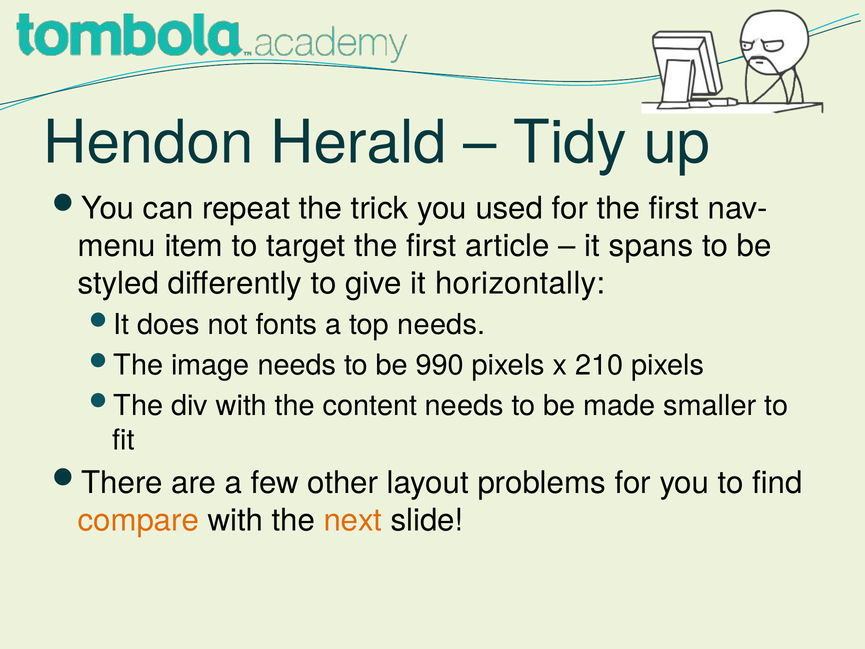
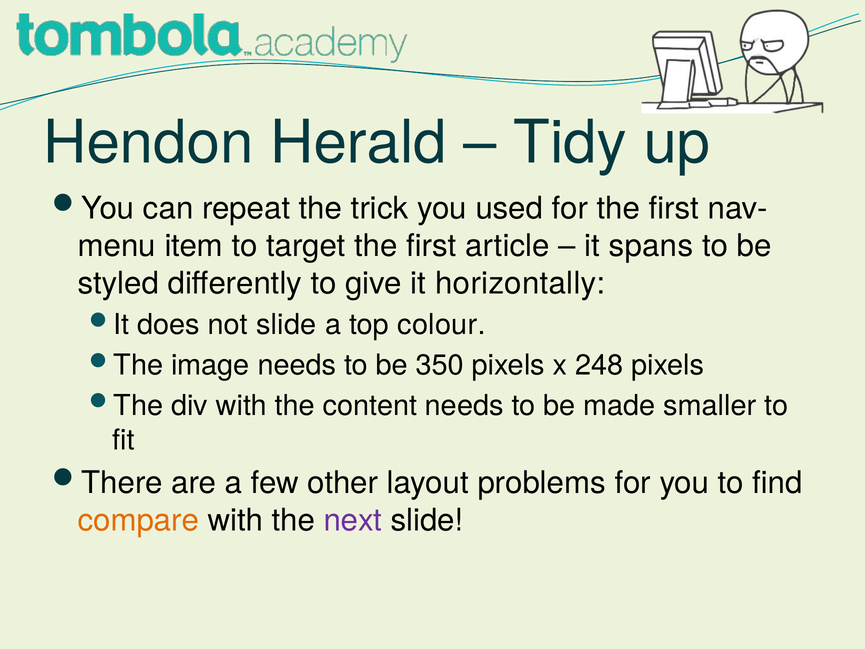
not fonts: fonts -> slide
top needs: needs -> colour
990: 990 -> 350
210: 210 -> 248
next colour: orange -> purple
